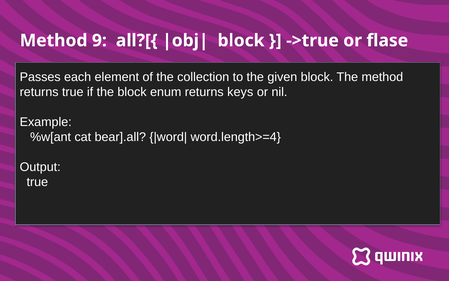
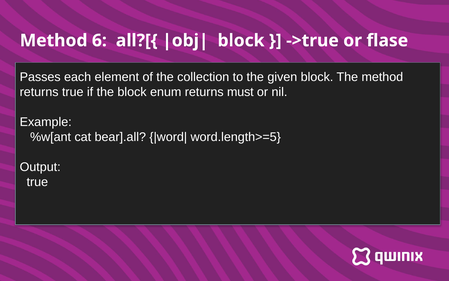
9: 9 -> 6
keys: keys -> must
word.length>=4: word.length>=4 -> word.length>=5
